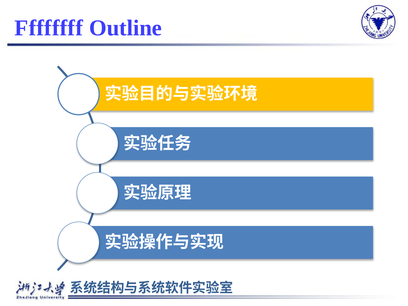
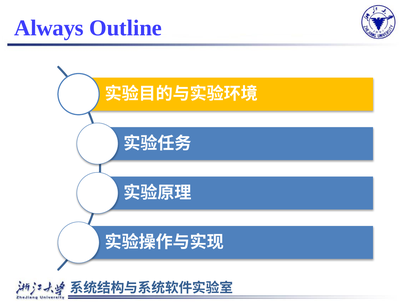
Ffffffff: Ffffffff -> Always
